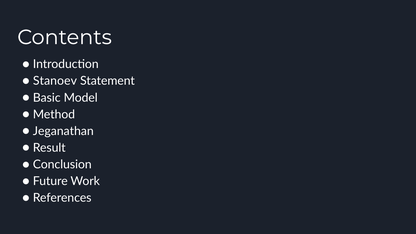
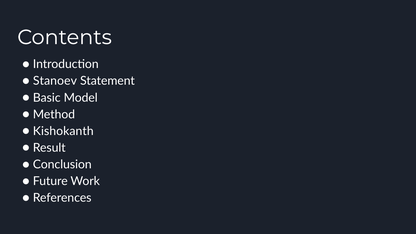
Jeganathan: Jeganathan -> Kishokanth
